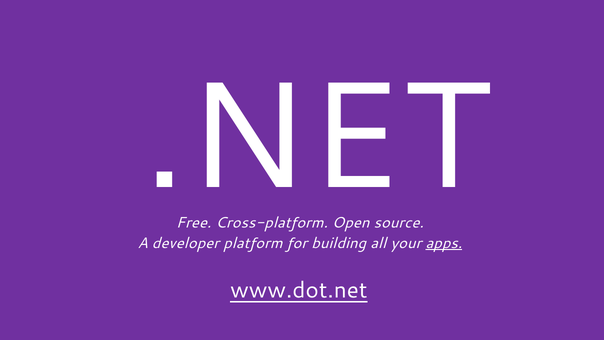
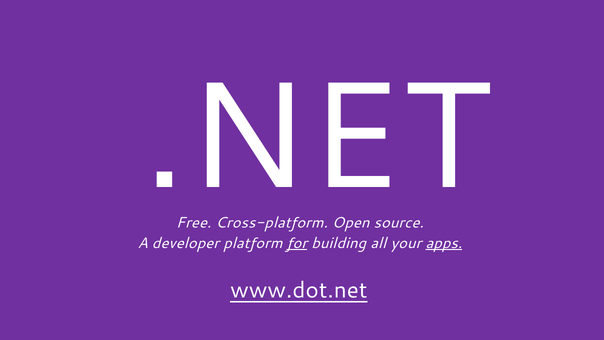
for underline: none -> present
